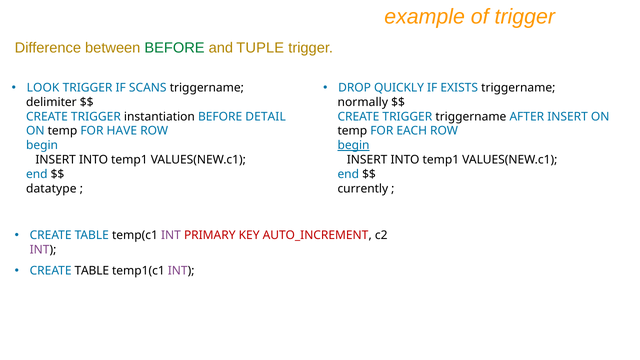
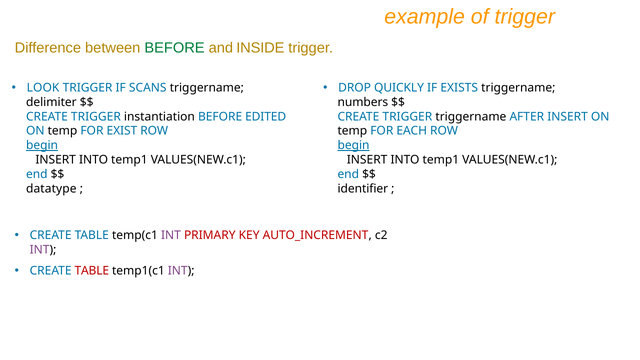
TUPLE: TUPLE -> INSIDE
normally: normally -> numbers
DETAIL: DETAIL -> EDITED
HAVE: HAVE -> EXIST
begin at (42, 145) underline: none -> present
currently: currently -> identifier
TABLE at (92, 271) colour: black -> red
